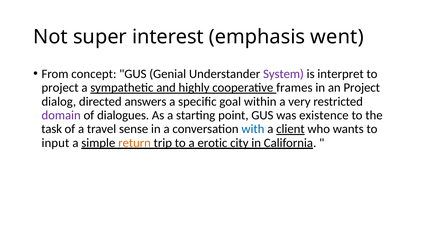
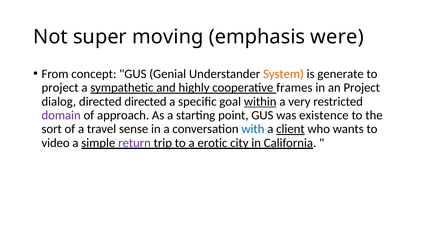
interest: interest -> moving
went: went -> were
System colour: purple -> orange
interpret: interpret -> generate
directed answers: answers -> directed
within underline: none -> present
dialogues: dialogues -> approach
task: task -> sort
input: input -> video
return colour: orange -> purple
